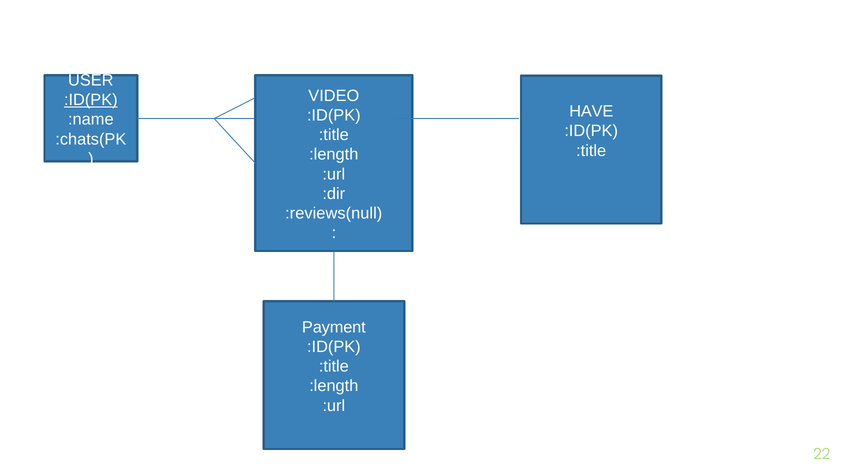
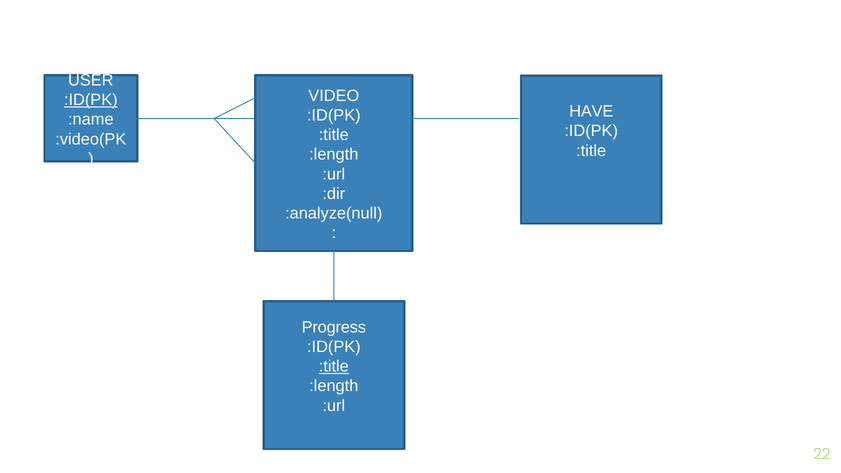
:chats(PK: :chats(PK -> :video(PK
:reviews(null: :reviews(null -> :analyze(null
Payment: Payment -> Progress
:title at (334, 366) underline: none -> present
